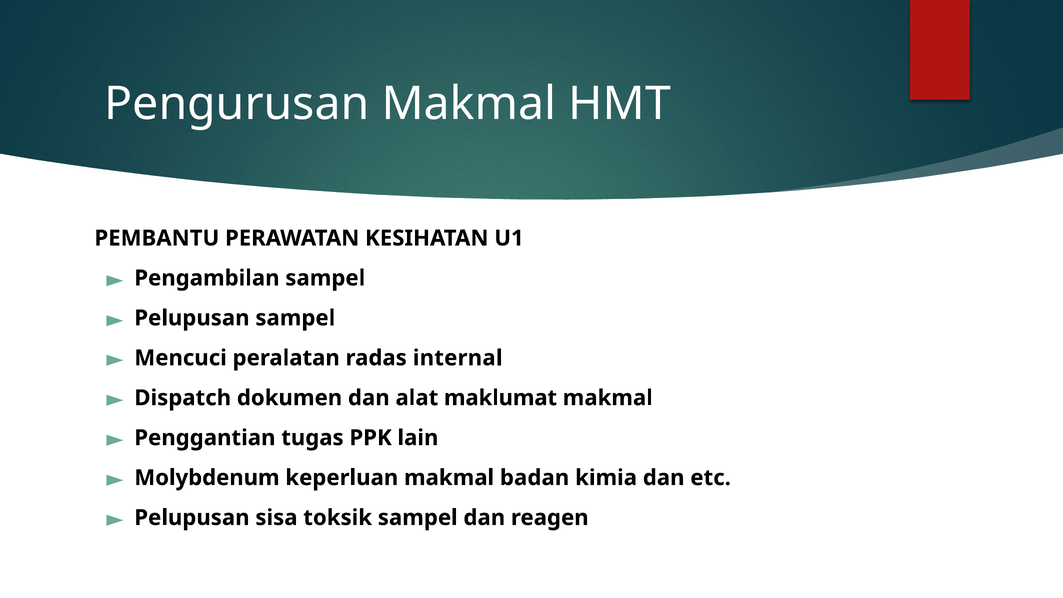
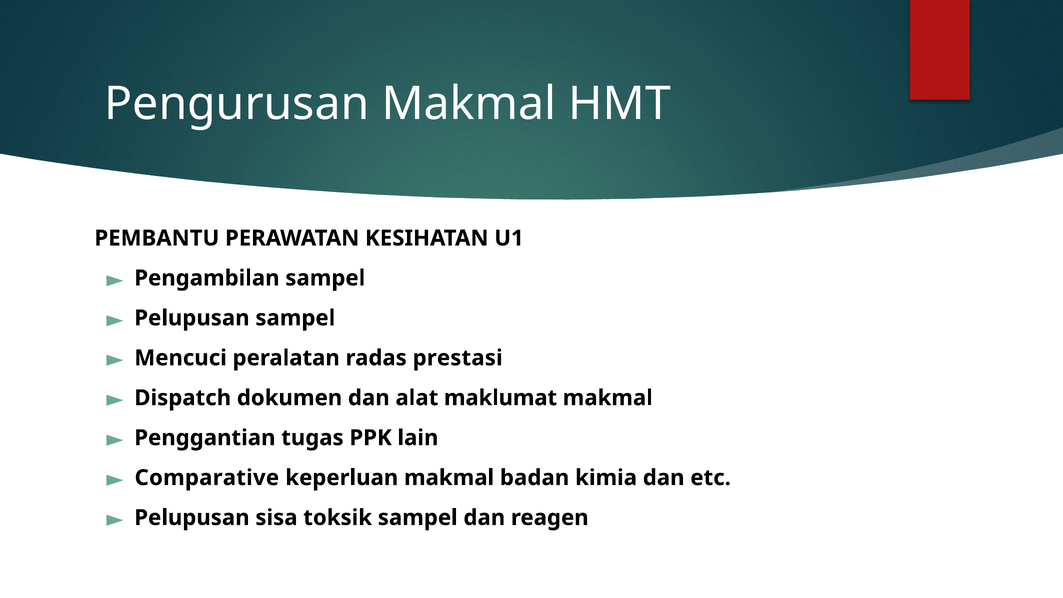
internal: internal -> prestasi
Molybdenum: Molybdenum -> Comparative
